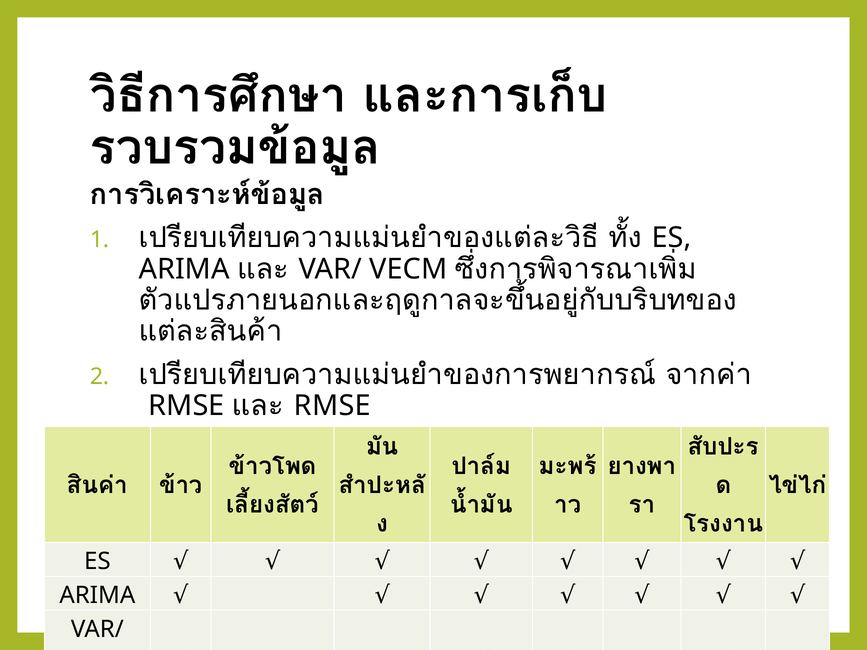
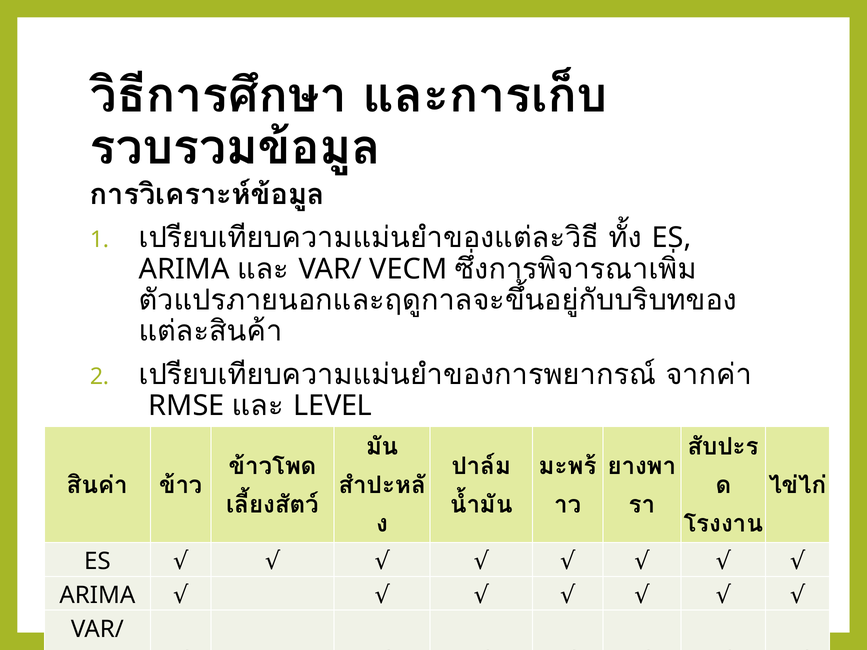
RMSE at (332, 406): RMSE -> LEVEL
